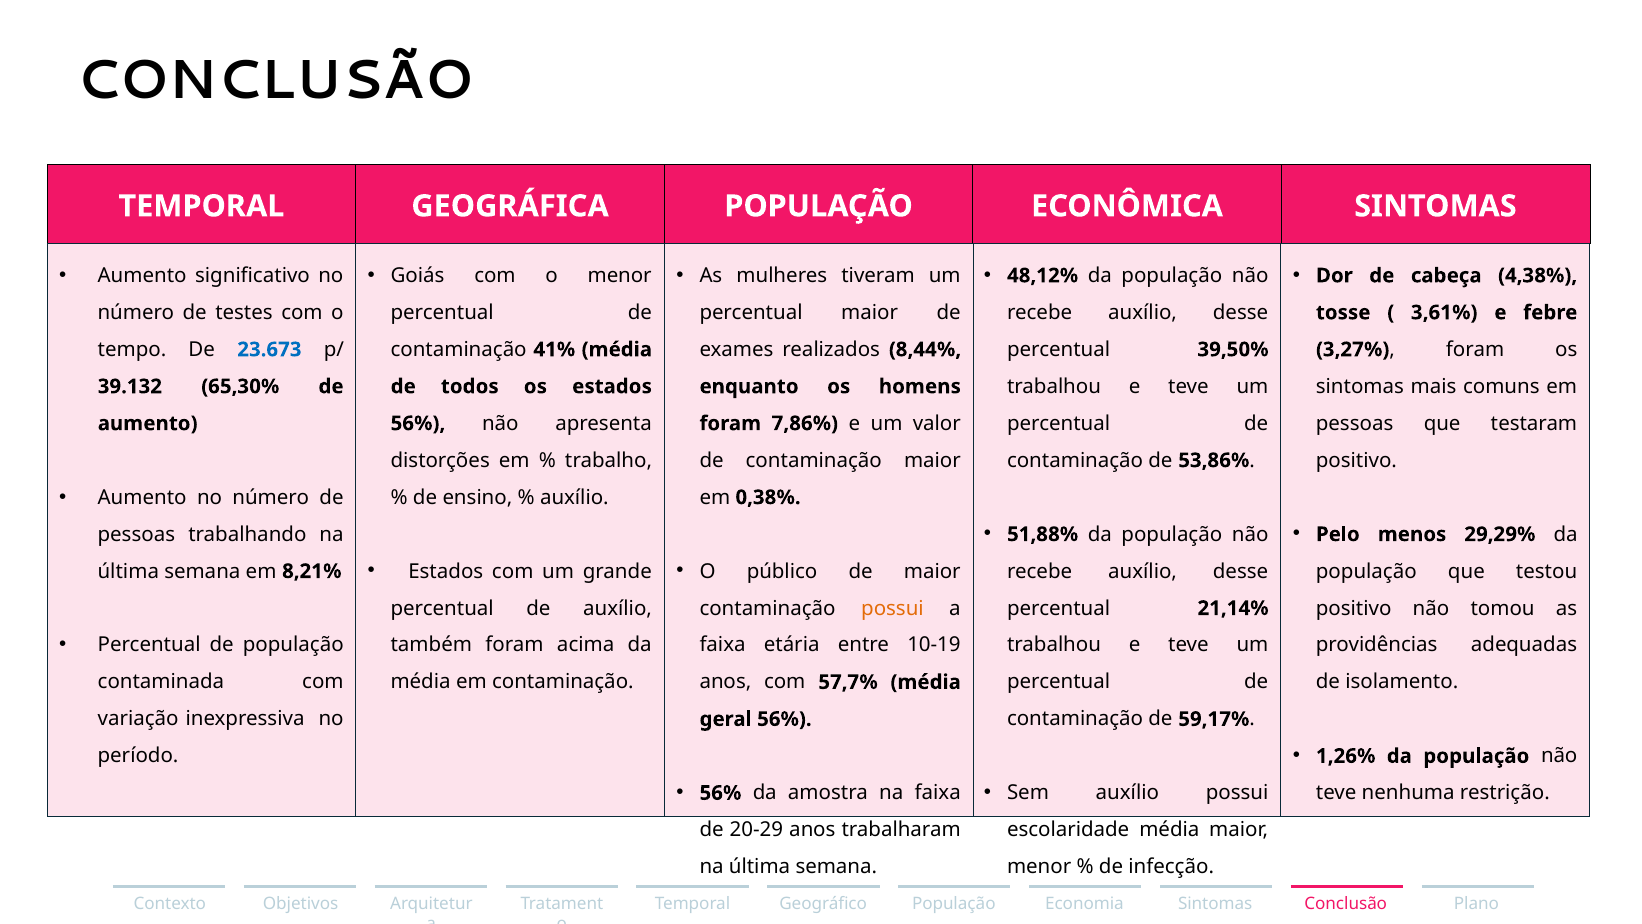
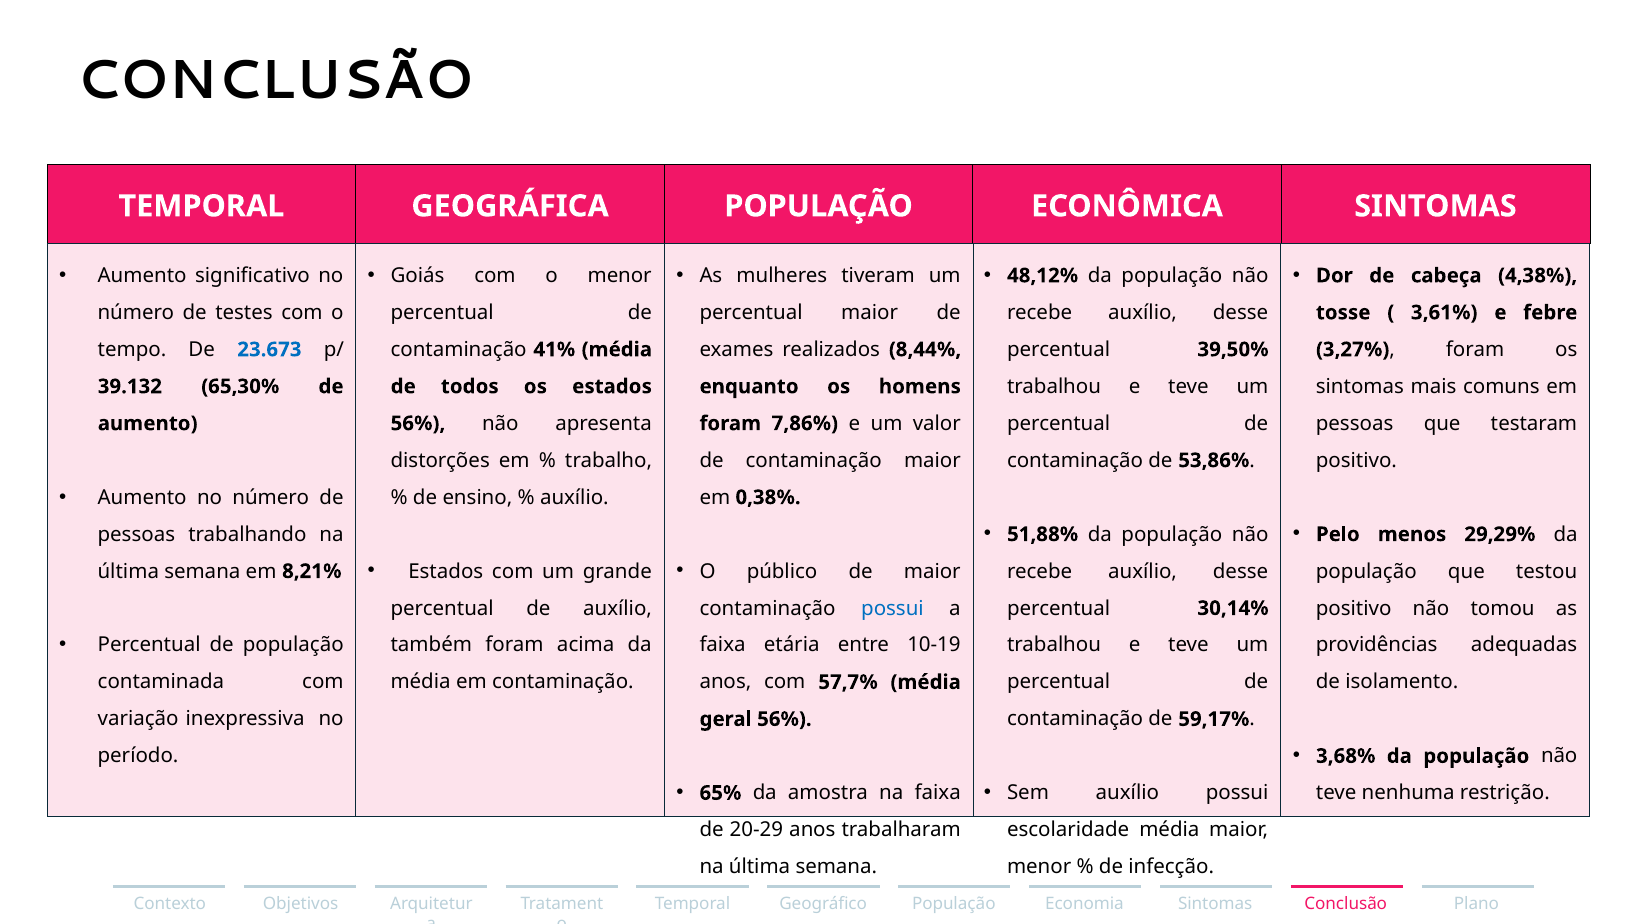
possui at (892, 608) colour: orange -> blue
21,14%: 21,14% -> 30,14%
1,26%: 1,26% -> 3,68%
56% at (720, 793): 56% -> 65%
